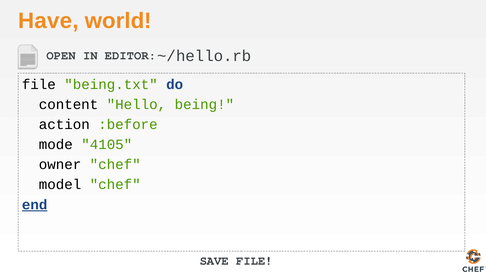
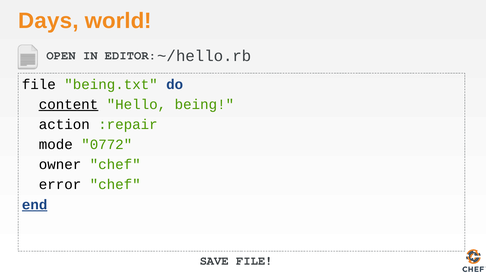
Have: Have -> Days
content underline: none -> present
:before: :before -> :repair
4105: 4105 -> 0772
model: model -> error
